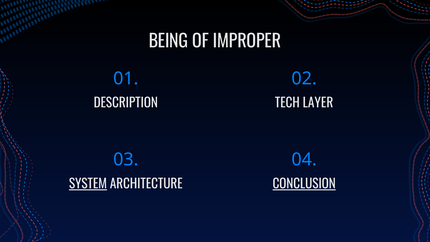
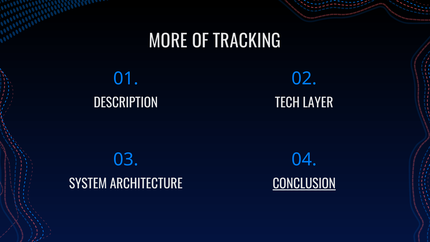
BEING: BEING -> MORE
IMPROPER: IMPROPER -> TRACKING
SYSTEM underline: present -> none
